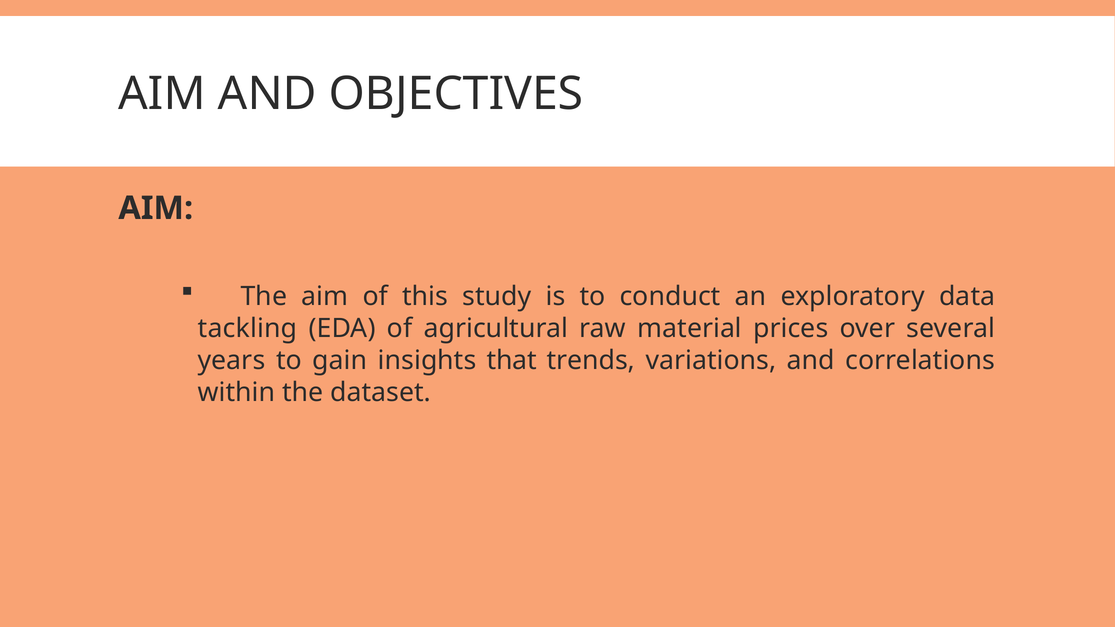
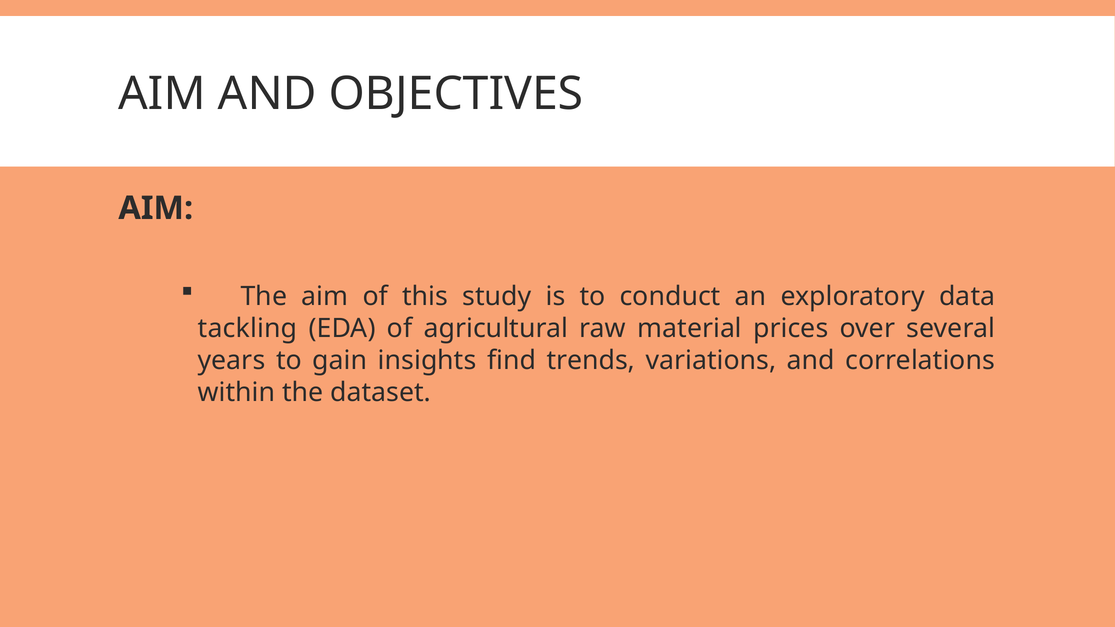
that: that -> find
